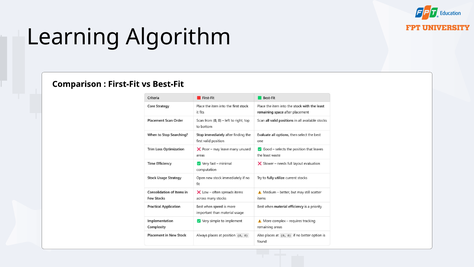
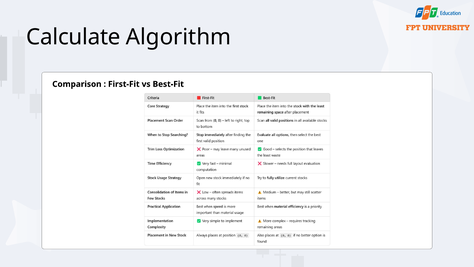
Learning: Learning -> Calculate
